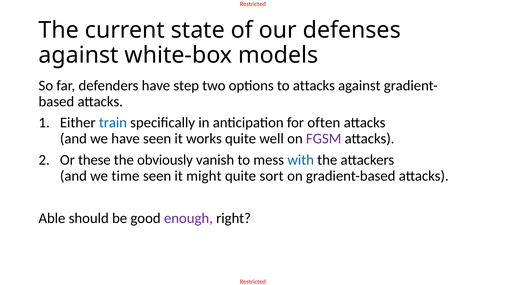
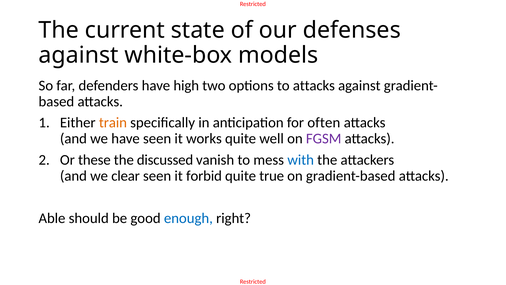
step: step -> high
train colour: blue -> orange
obviously: obviously -> discussed
time: time -> clear
might: might -> forbid
sort: sort -> true
enough colour: purple -> blue
